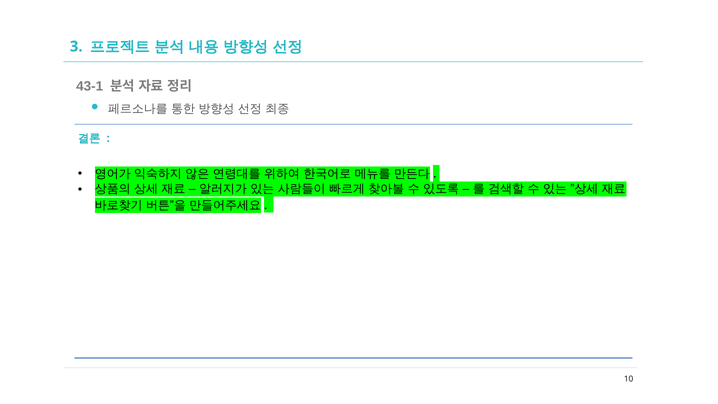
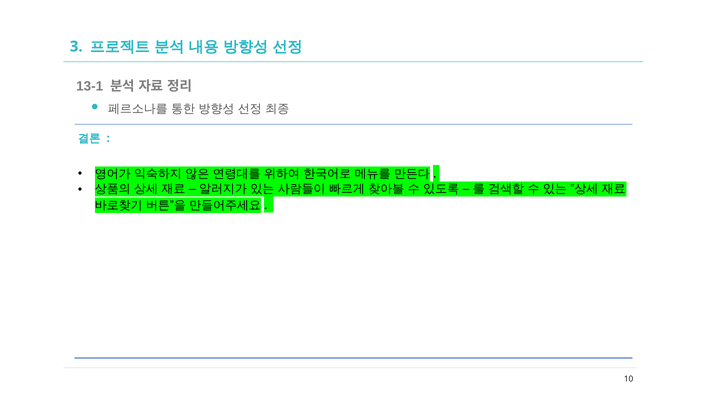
43-1: 43-1 -> 13-1
